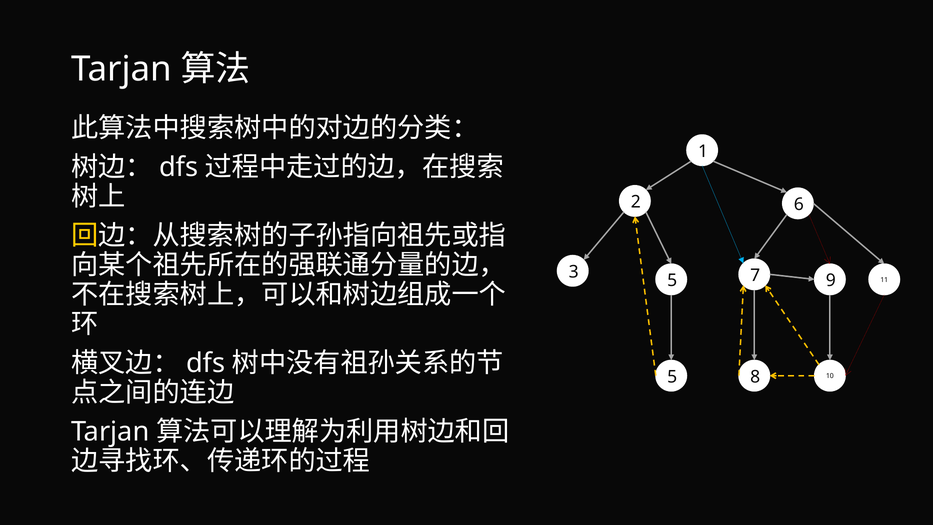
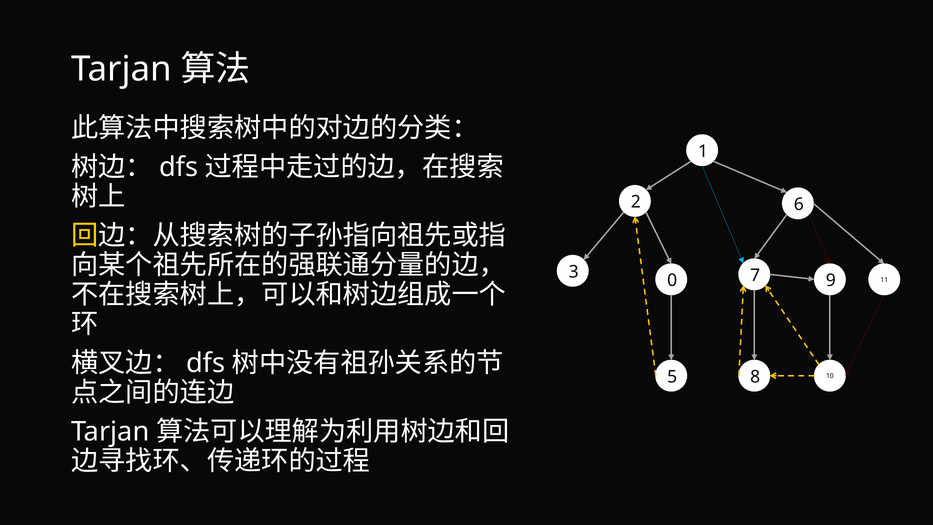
3 5: 5 -> 0
